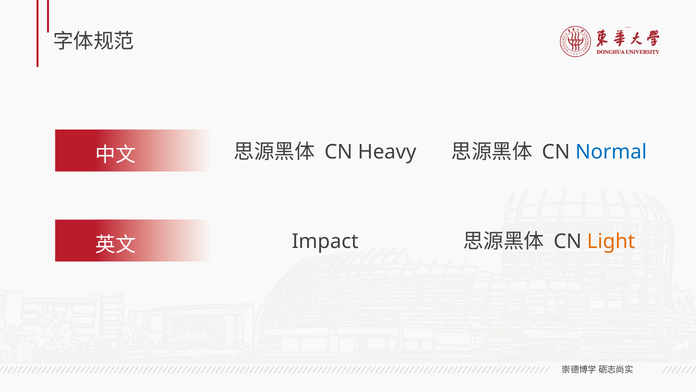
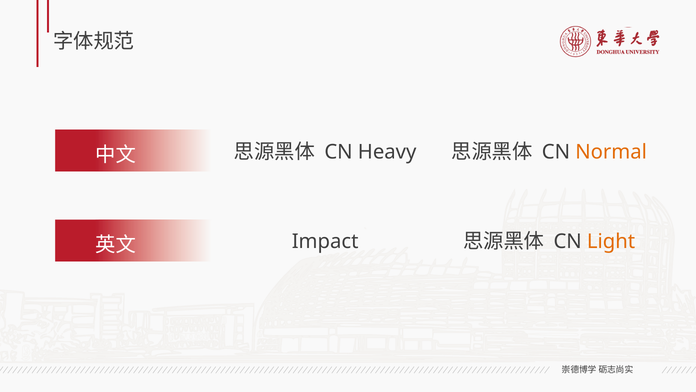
Normal colour: blue -> orange
